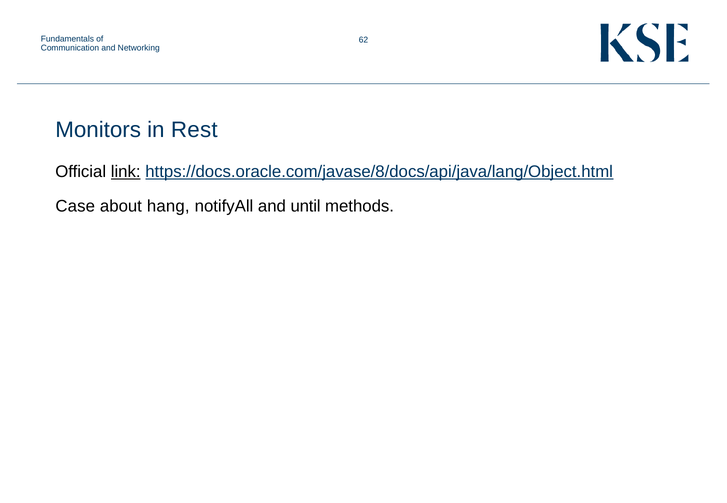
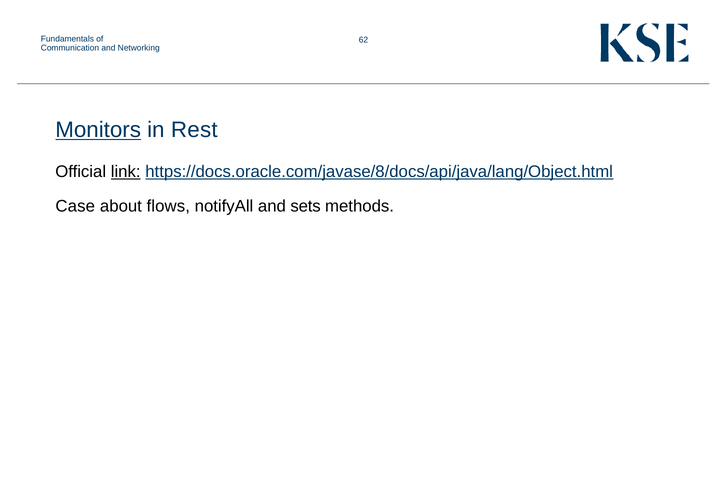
Monitors underline: none -> present
hang: hang -> flows
until: until -> sets
